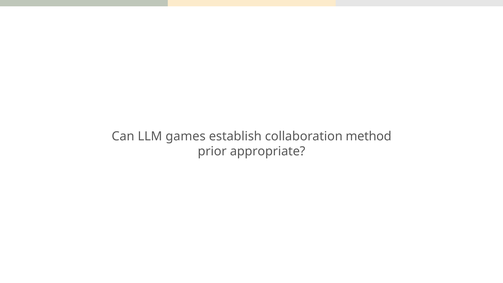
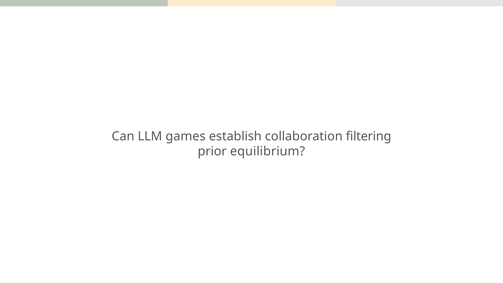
method: method -> filtering
appropriate: appropriate -> equilibrium
